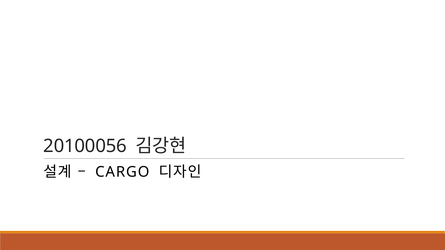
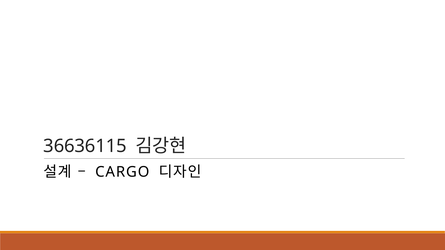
20100056: 20100056 -> 36636115
